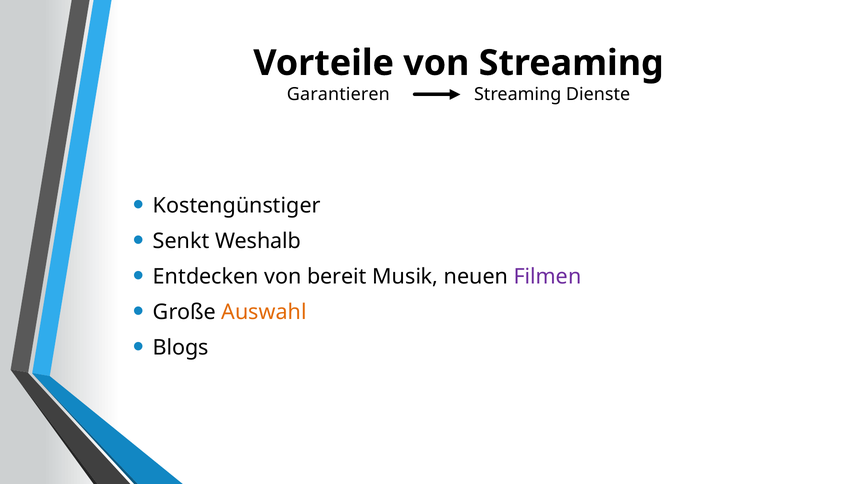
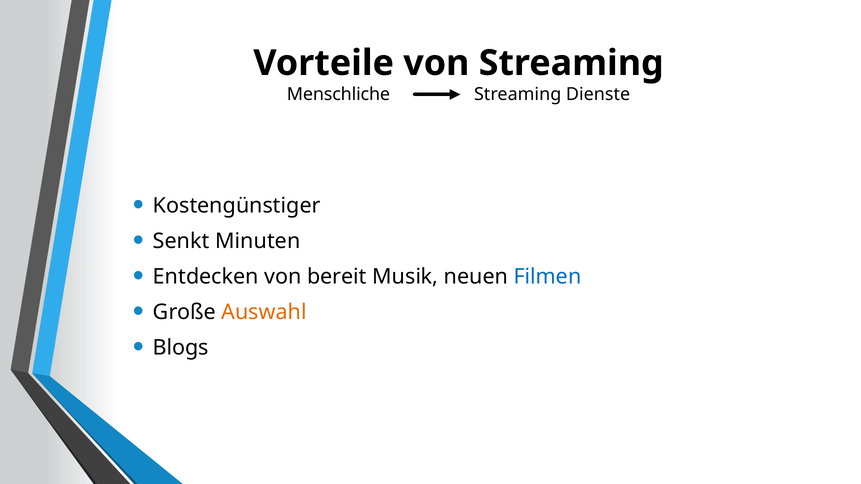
Garantieren: Garantieren -> Menschliche
Weshalb: Weshalb -> Minuten
Filmen colour: purple -> blue
